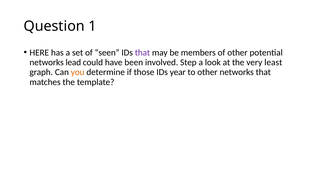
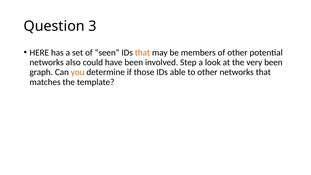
1: 1 -> 3
that at (142, 53) colour: purple -> orange
lead: lead -> also
very least: least -> been
year: year -> able
